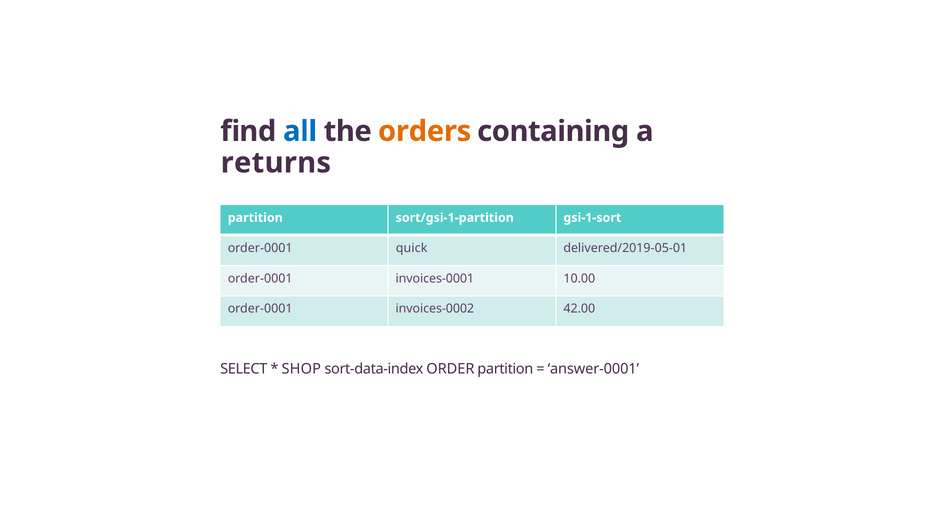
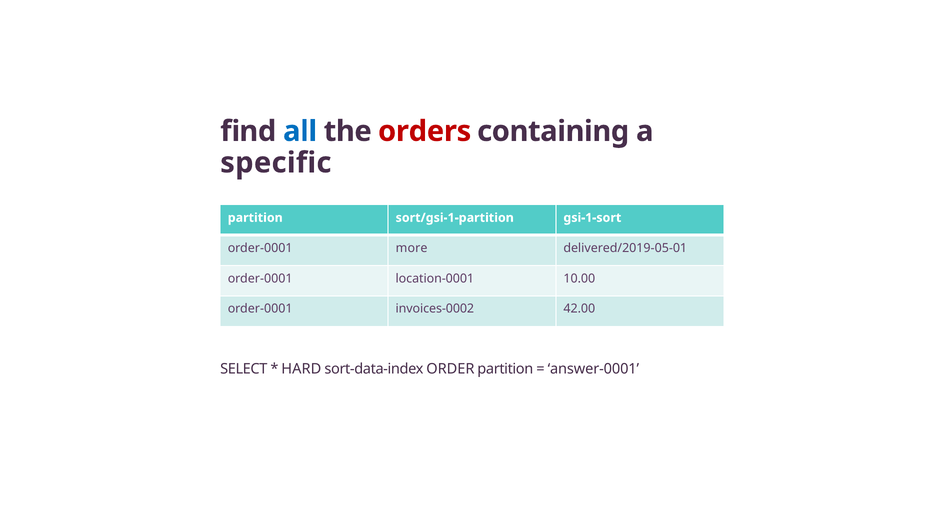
orders colour: orange -> red
returns: returns -> specific
quick: quick -> more
invoices-0001: invoices-0001 -> location-0001
SHOP: SHOP -> HARD
